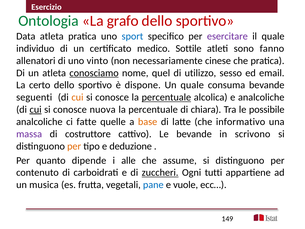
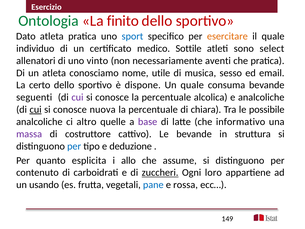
grafo: grafo -> finito
Data: Data -> Dato
esercitare colour: purple -> orange
fanno: fanno -> select
cinese: cinese -> aventi
conosciamo underline: present -> none
quel: quel -> utile
utilizzo: utilizzo -> musica
cui at (77, 97) colour: orange -> purple
percentuale at (166, 97) underline: present -> none
fatte: fatte -> altro
base colour: orange -> purple
scrivono: scrivono -> struttura
per at (74, 146) colour: orange -> blue
dipende: dipende -> esplicita
alle: alle -> allo
tutti: tutti -> loro
musica: musica -> usando
vuole: vuole -> rossa
